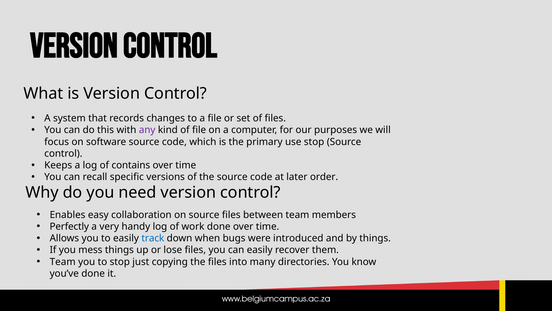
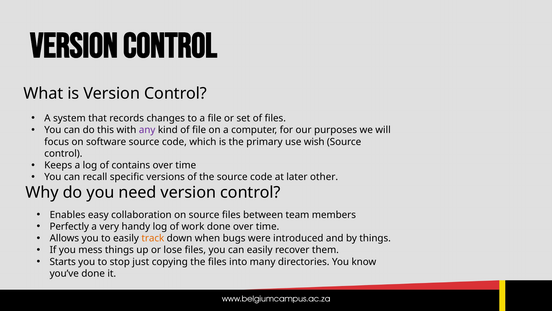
use stop: stop -> wish
order: order -> other
track colour: blue -> orange
Team at (63, 261): Team -> Starts
